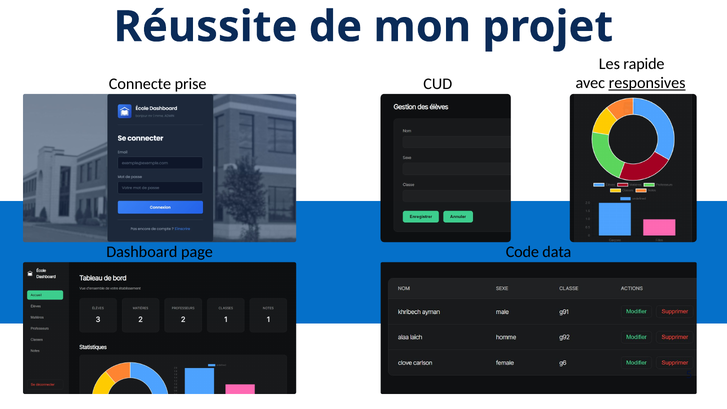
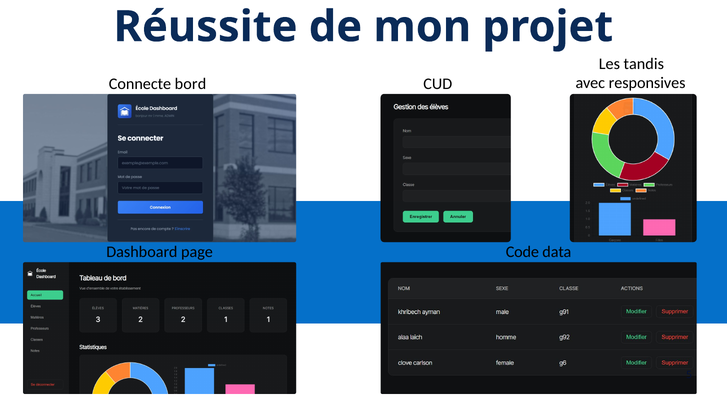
rapide: rapide -> tandis
responsives underline: present -> none
prise: prise -> bord
